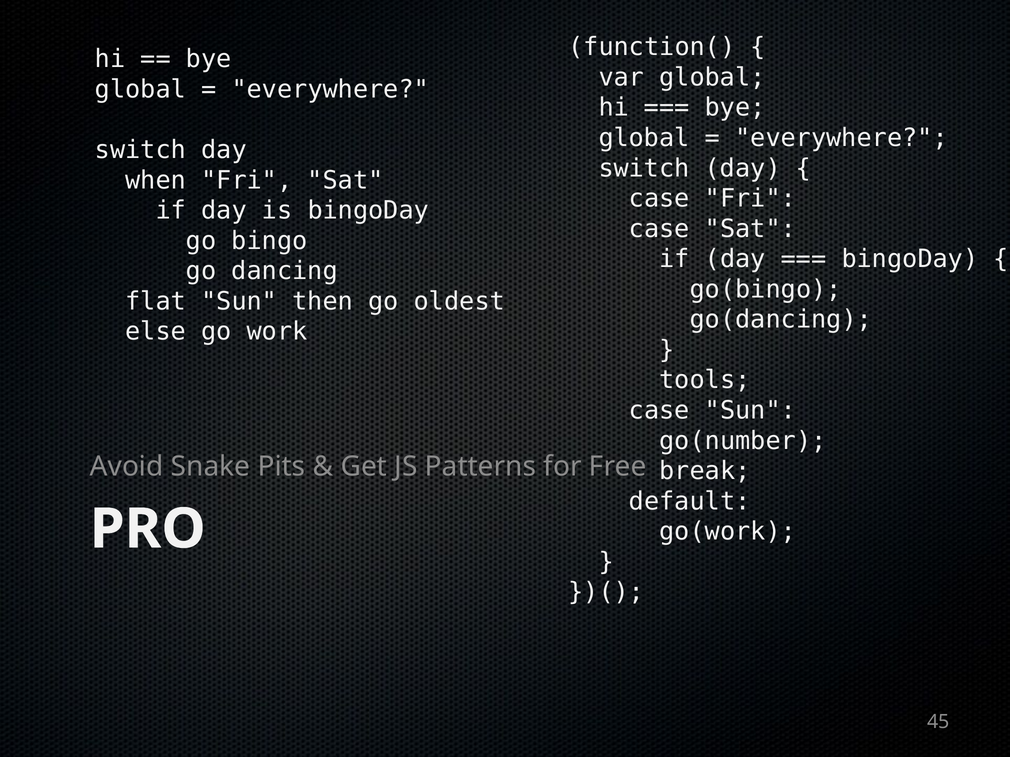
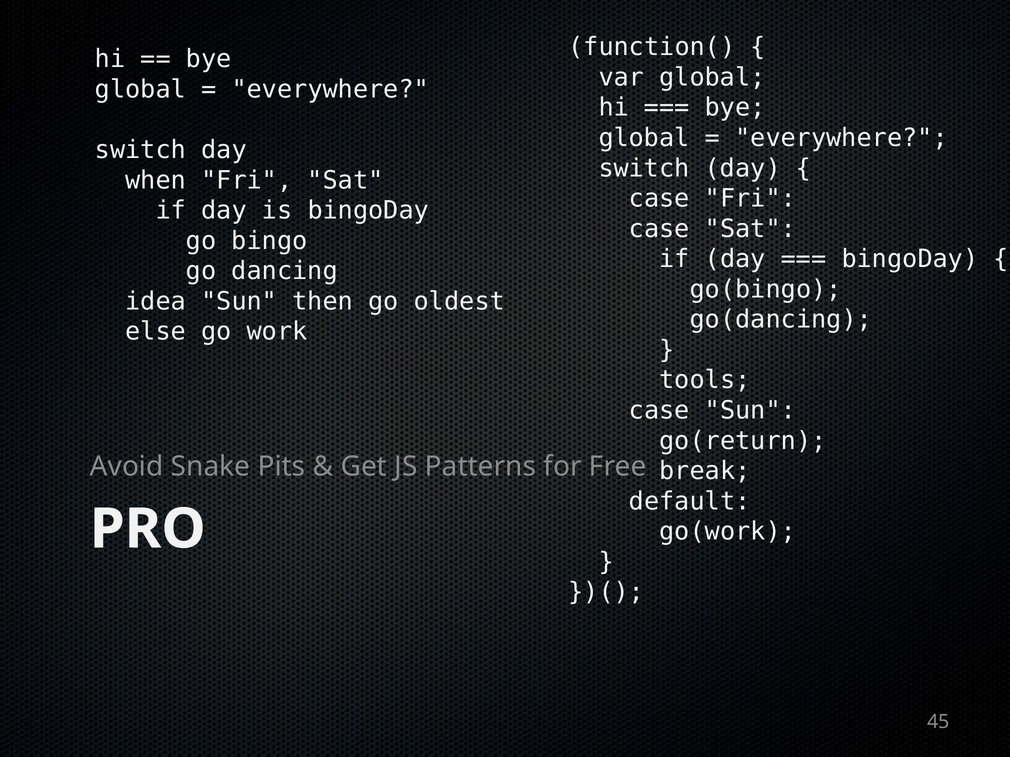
flat: flat -> idea
go(number: go(number -> go(return
